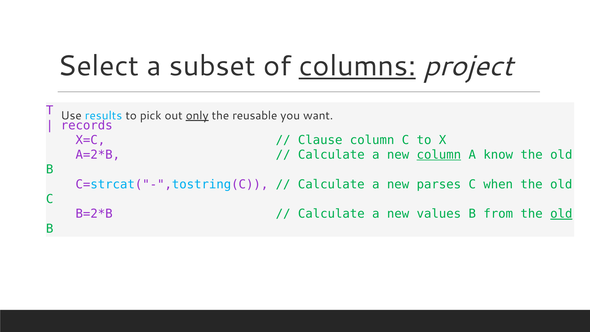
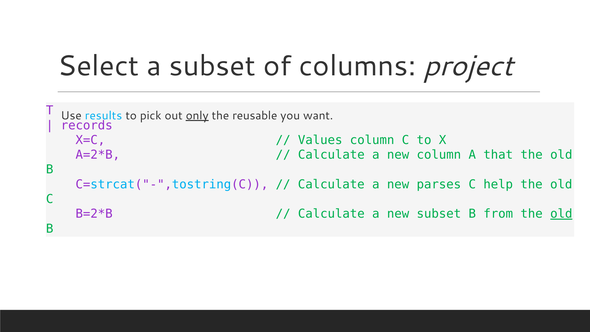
columns underline: present -> none
Clause: Clause -> Values
column at (439, 155) underline: present -> none
know: know -> that
when: when -> help
new values: values -> subset
